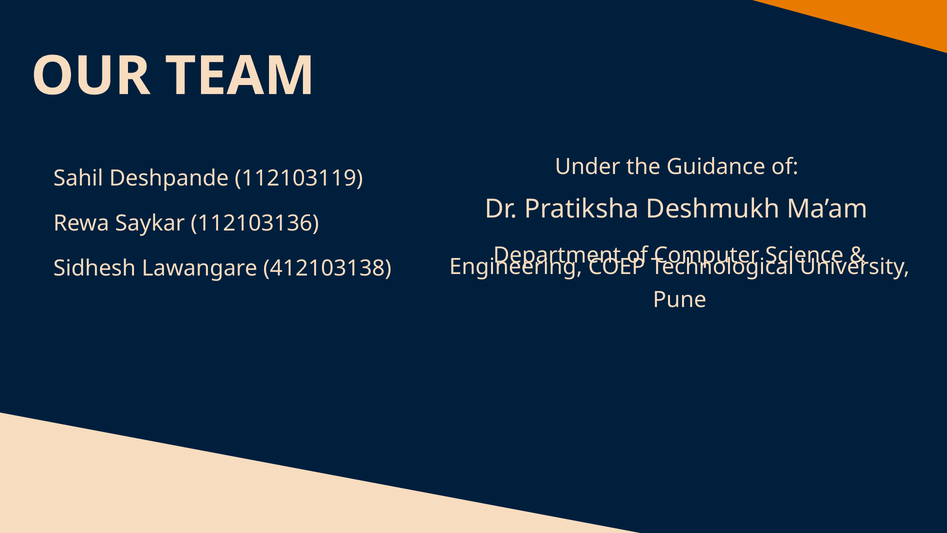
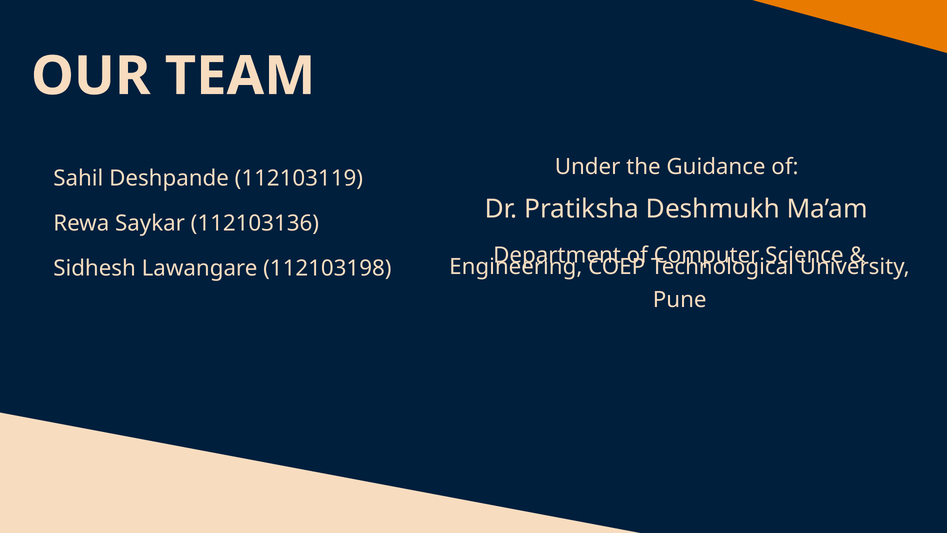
412103138: 412103138 -> 112103198
